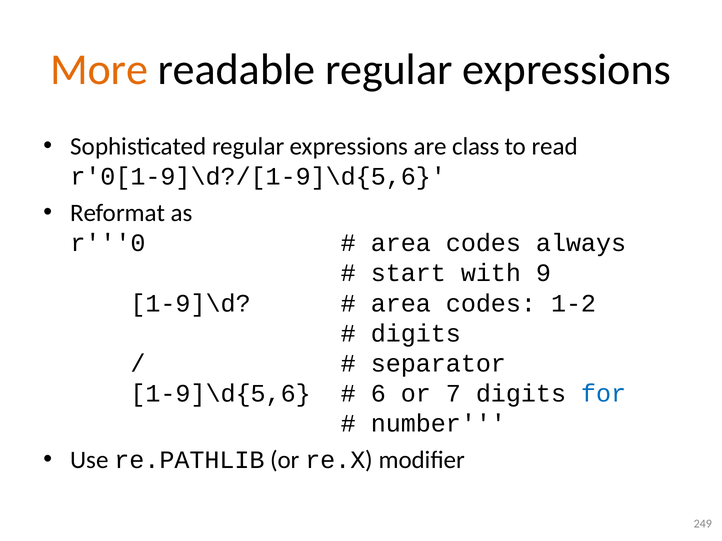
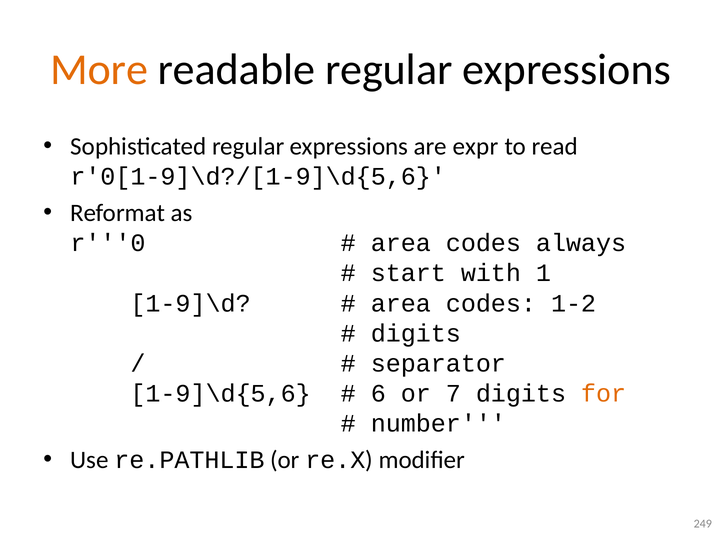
class: class -> expr
9: 9 -> 1
for colour: blue -> orange
